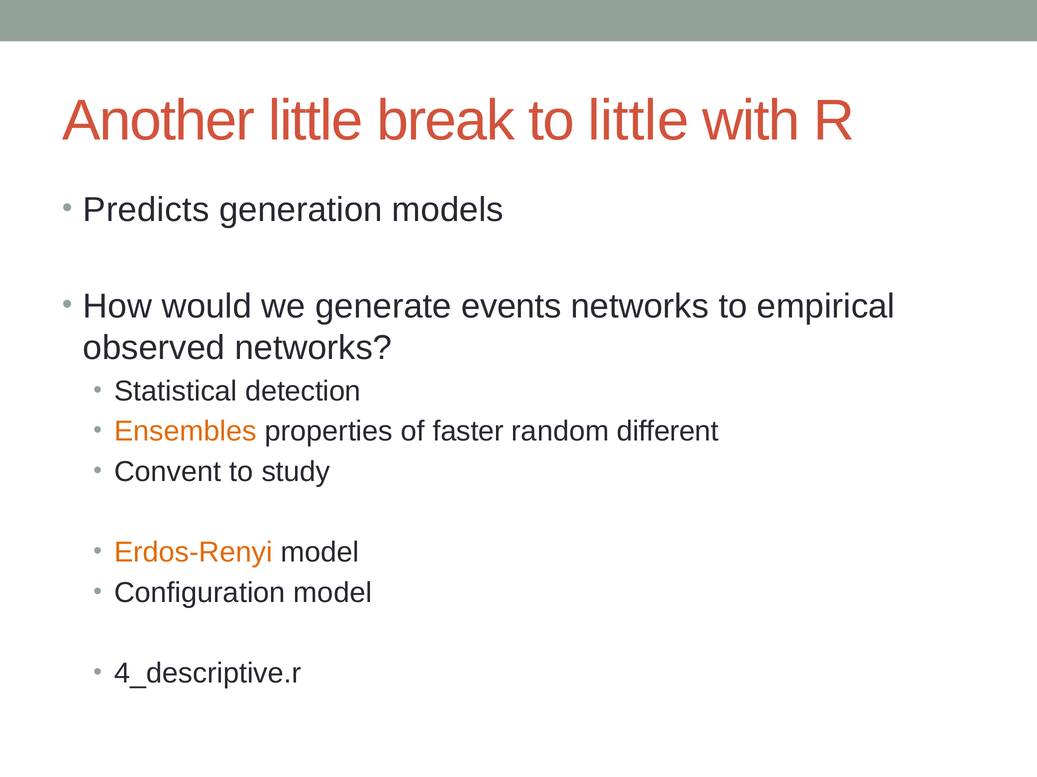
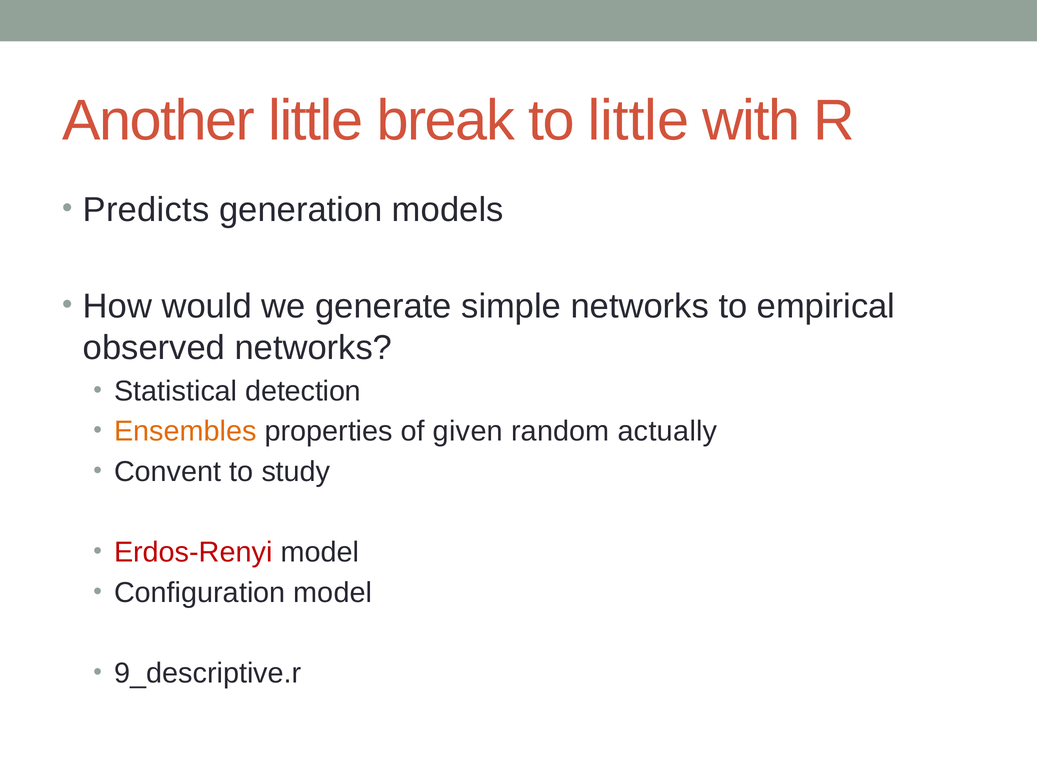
events: events -> simple
faster: faster -> given
different: different -> actually
Erdos-Renyi colour: orange -> red
4_descriptive.r: 4_descriptive.r -> 9_descriptive.r
